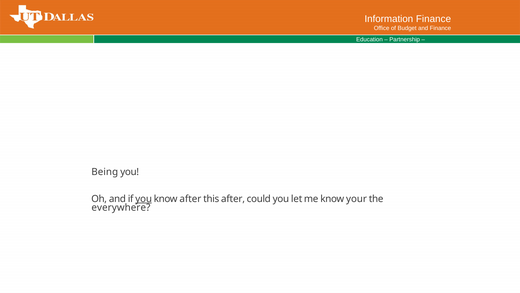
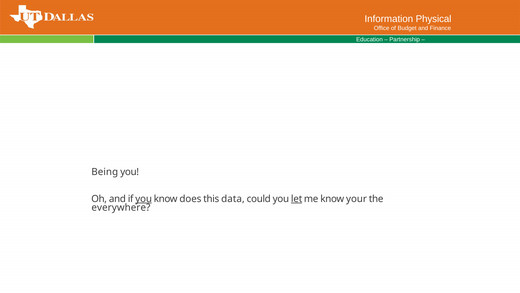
Information Finance: Finance -> Physical
know after: after -> does
this after: after -> data
let underline: none -> present
